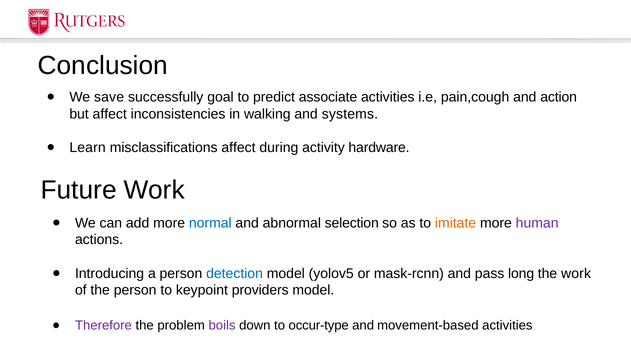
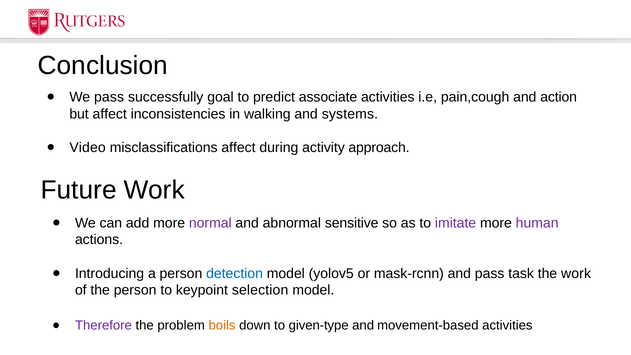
We save: save -> pass
Learn: Learn -> Video
hardware: hardware -> approach
normal colour: blue -> purple
selection: selection -> sensitive
imitate colour: orange -> purple
long: long -> task
providers: providers -> selection
boils colour: purple -> orange
occur-type: occur-type -> given-type
